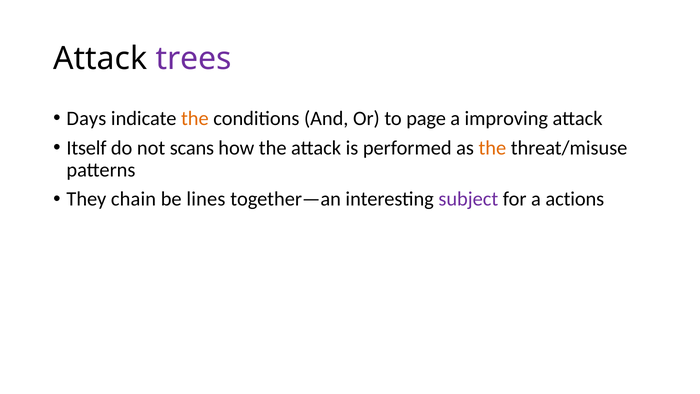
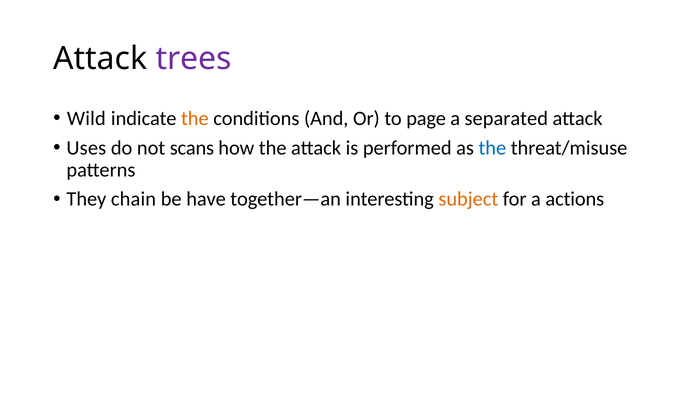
Days: Days -> Wild
improving: improving -> separated
Itself: Itself -> Uses
the at (492, 148) colour: orange -> blue
lines: lines -> have
subject colour: purple -> orange
